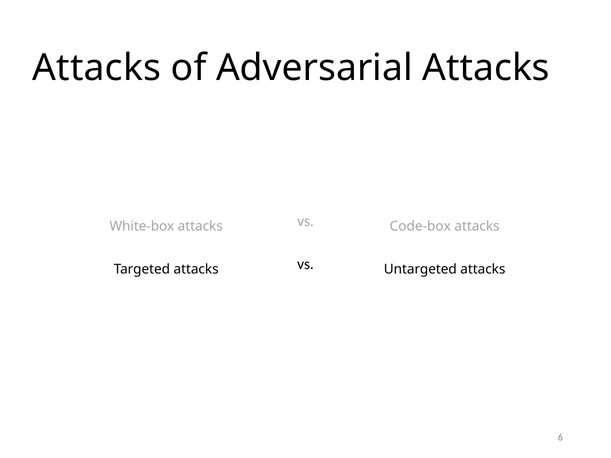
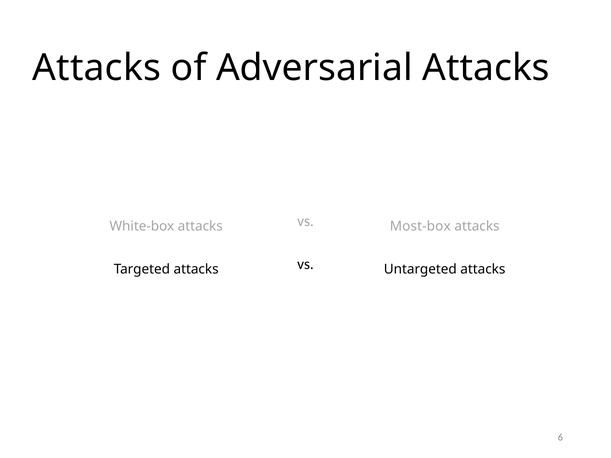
Code-box: Code-box -> Most-box
